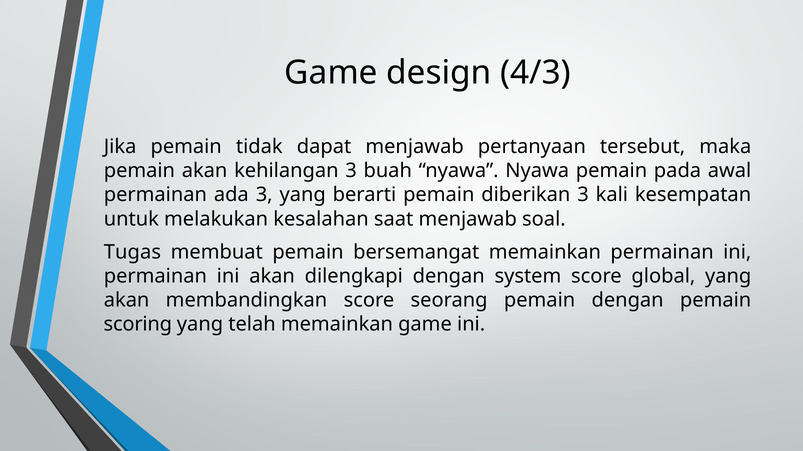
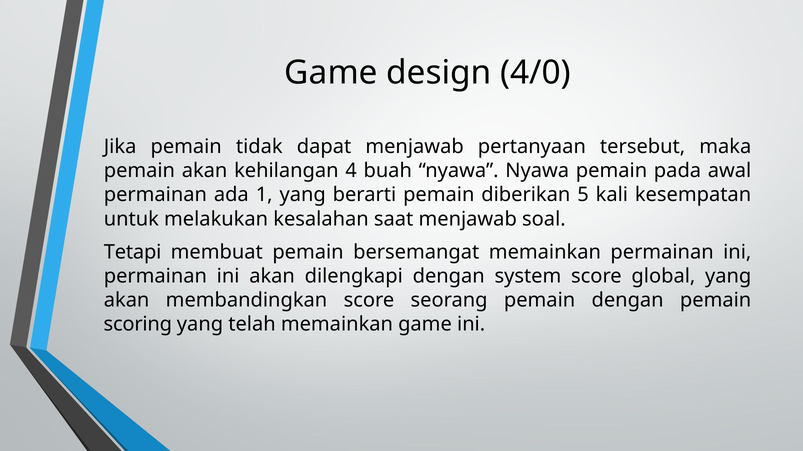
4/3: 4/3 -> 4/0
kehilangan 3: 3 -> 4
ada 3: 3 -> 1
diberikan 3: 3 -> 5
Tugas: Tugas -> Tetapi
